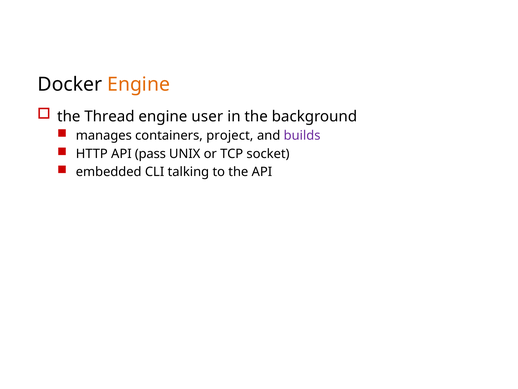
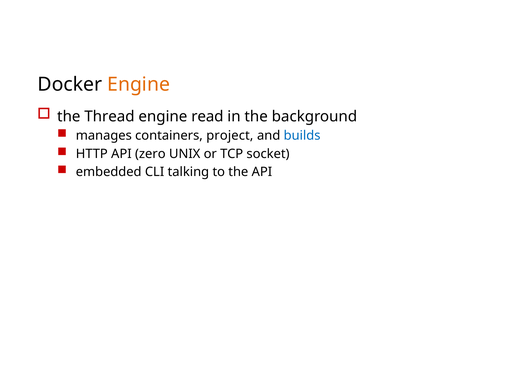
user: user -> read
builds colour: purple -> blue
pass: pass -> zero
